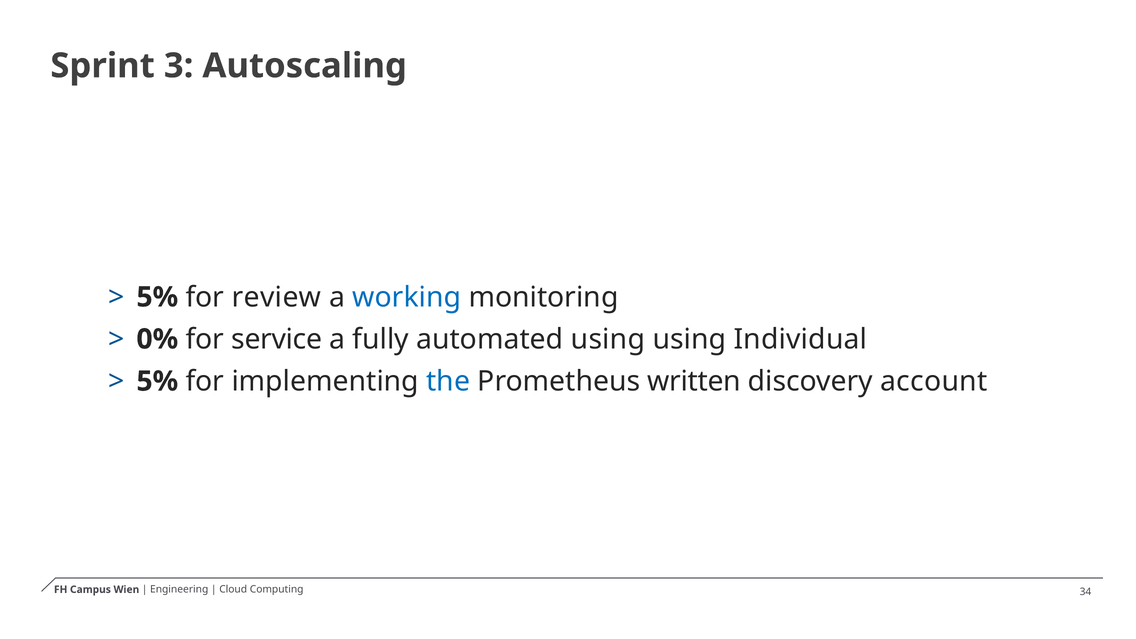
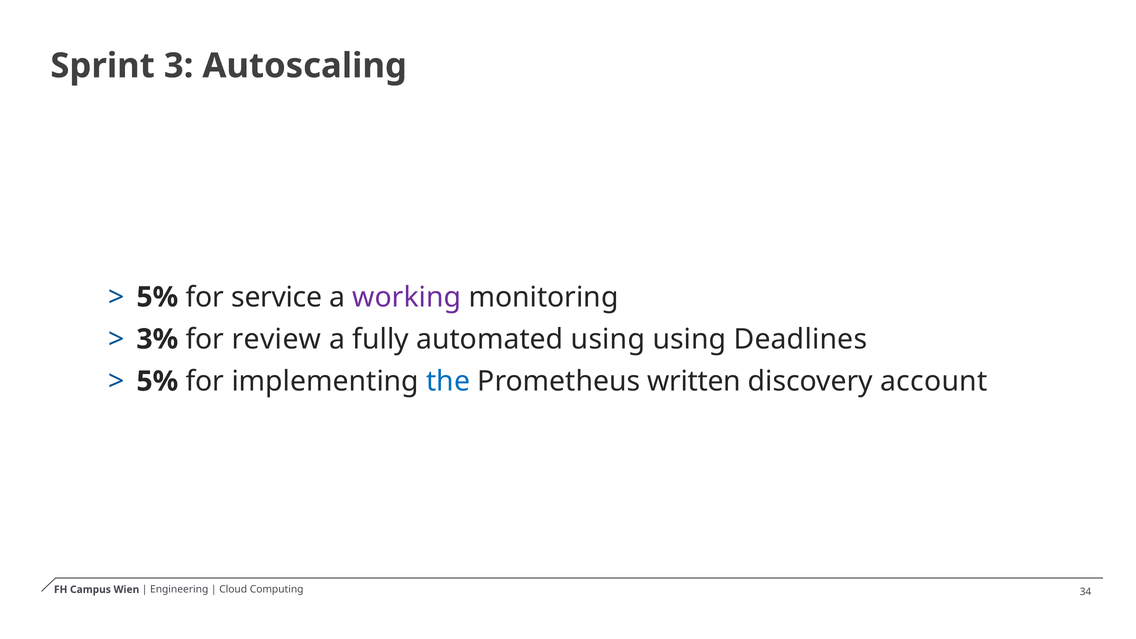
review: review -> service
working colour: blue -> purple
0%: 0% -> 3%
service: service -> review
Individual: Individual -> Deadlines
